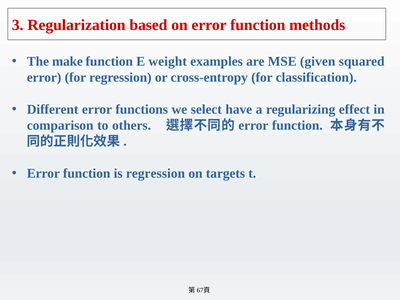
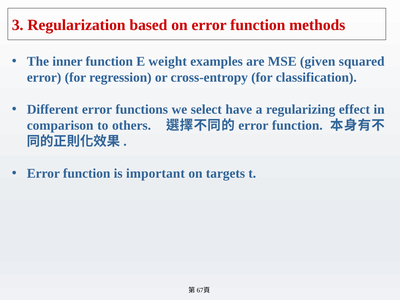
make: make -> inner
is regression: regression -> important
